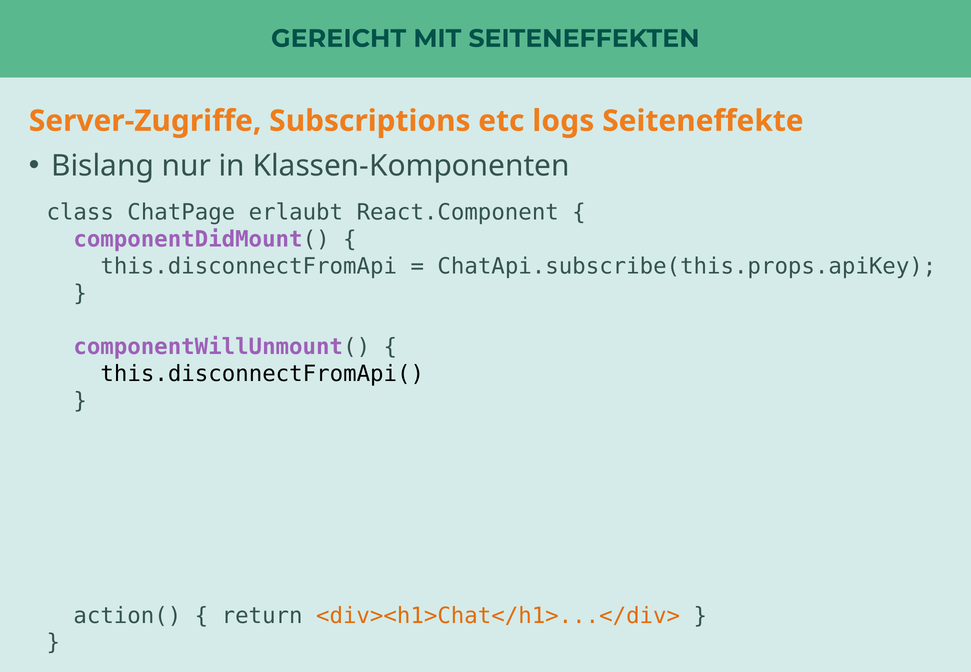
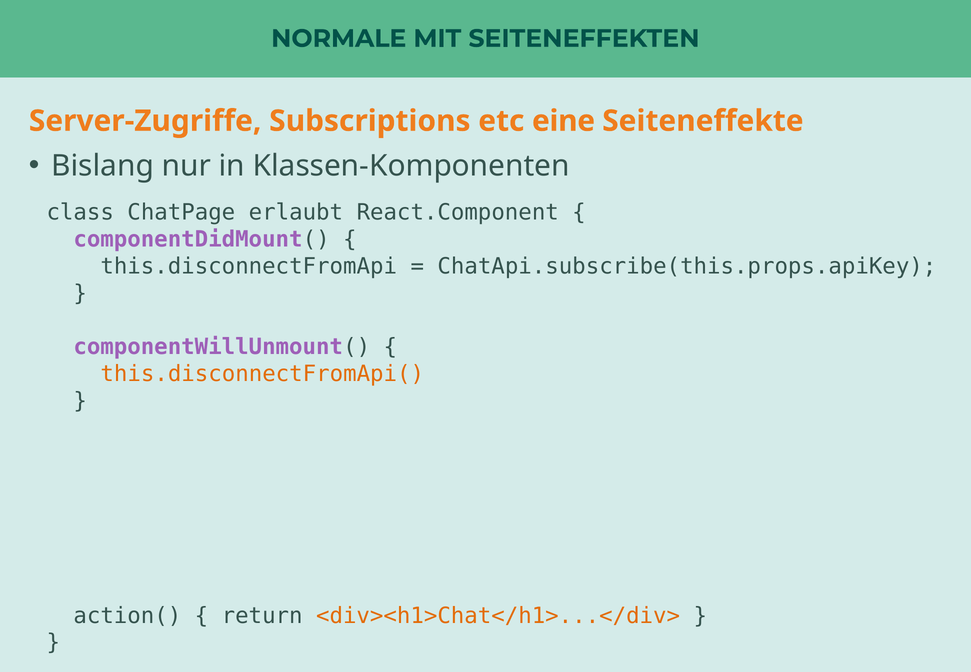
GEREICHT: GEREICHT -> NORMALE
logs: logs -> eine
this.disconnectFromApi( colour: black -> orange
